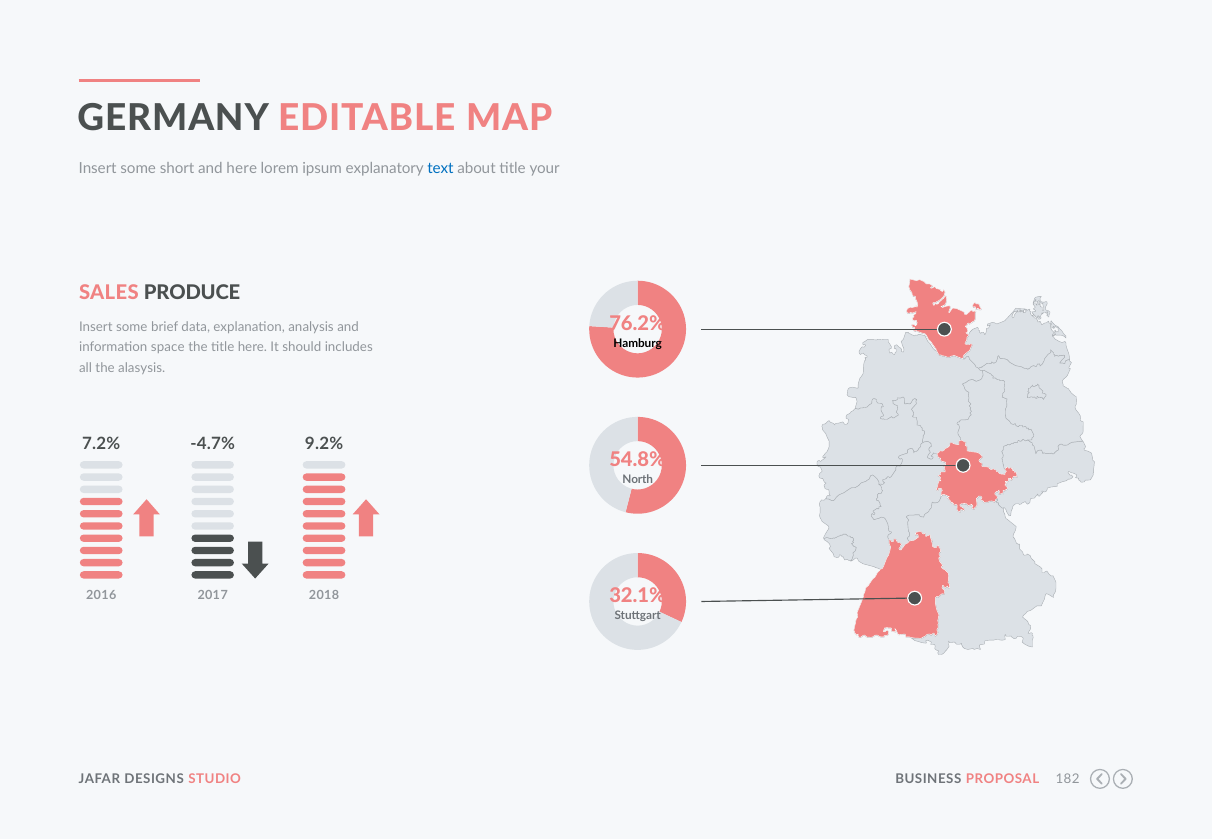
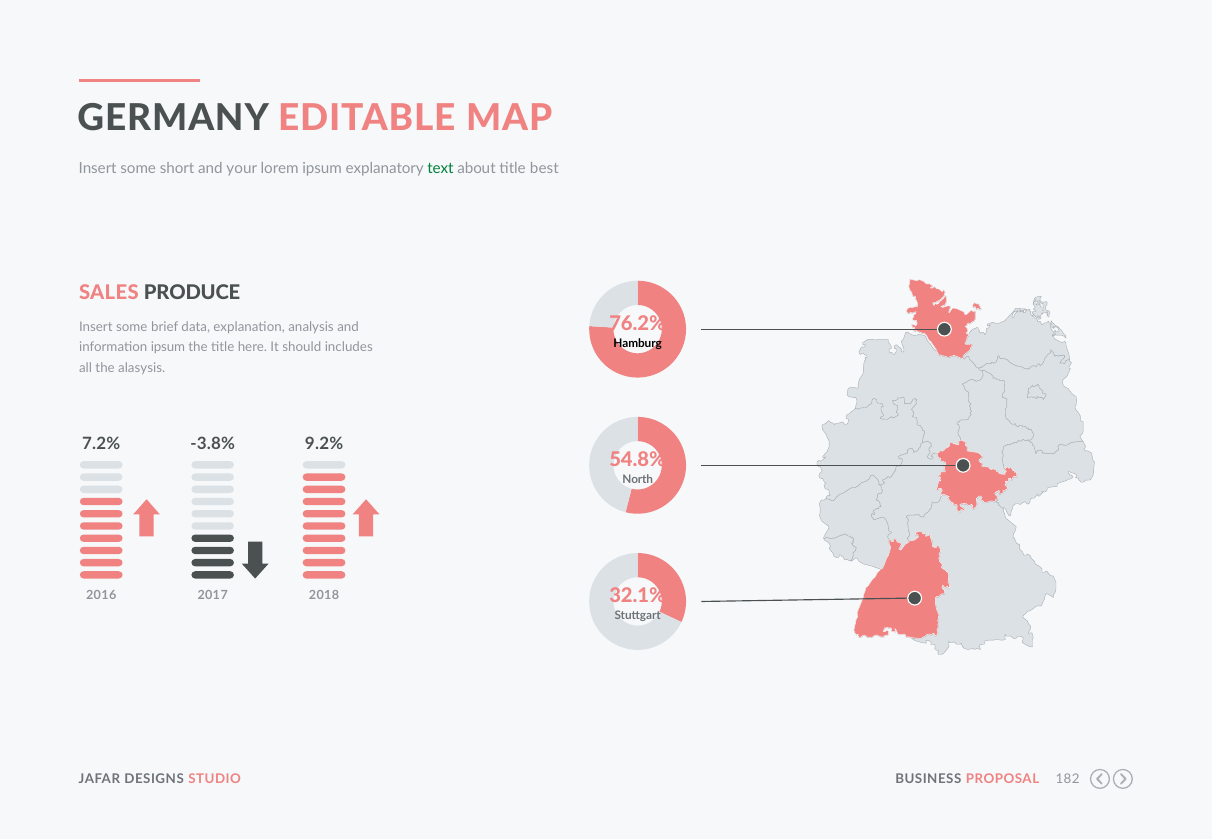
and here: here -> your
text colour: blue -> green
your: your -> best
information space: space -> ipsum
-4.7%: -4.7% -> -3.8%
